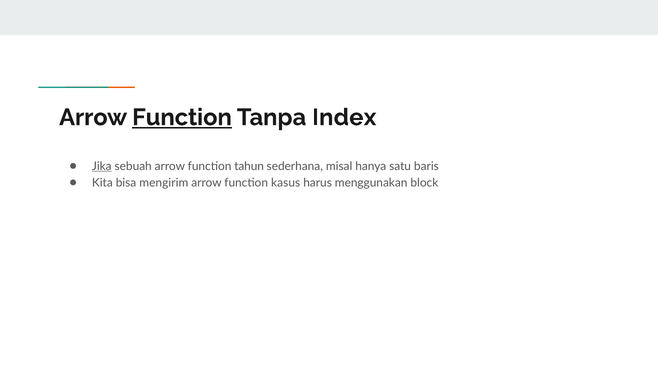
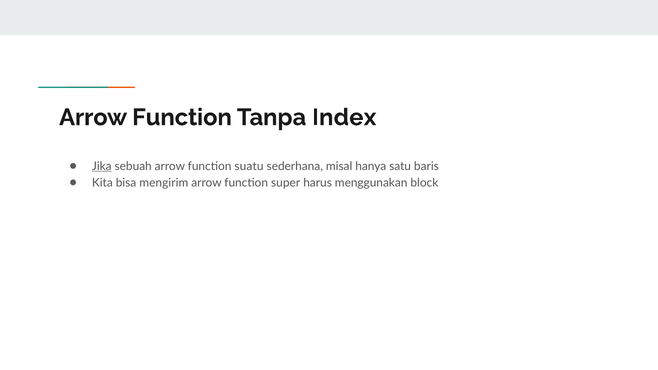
Function at (182, 117) underline: present -> none
tahun: tahun -> suatu
kasus: kasus -> super
